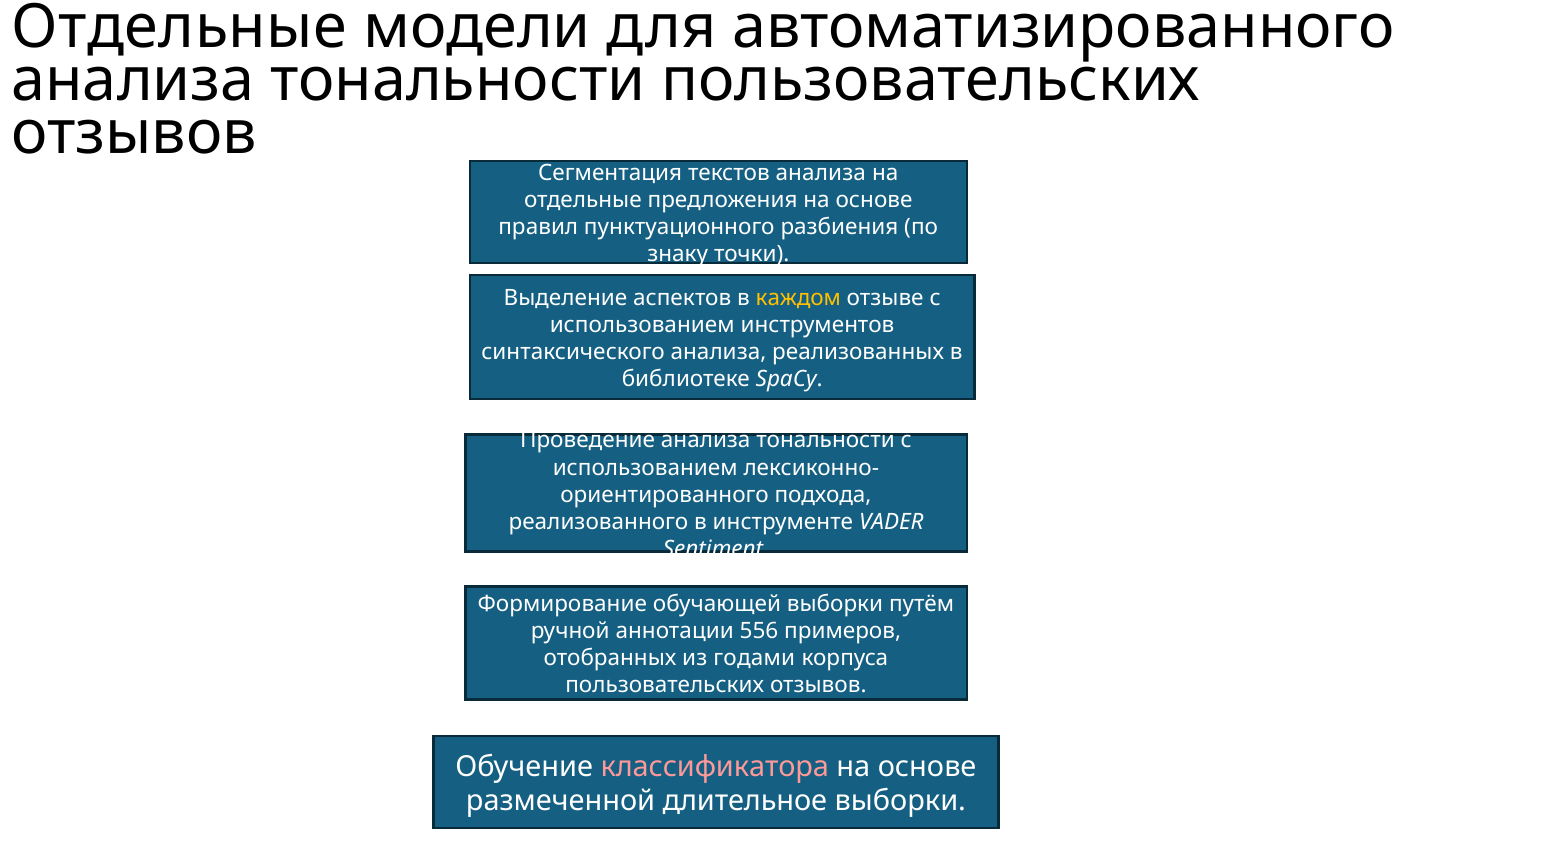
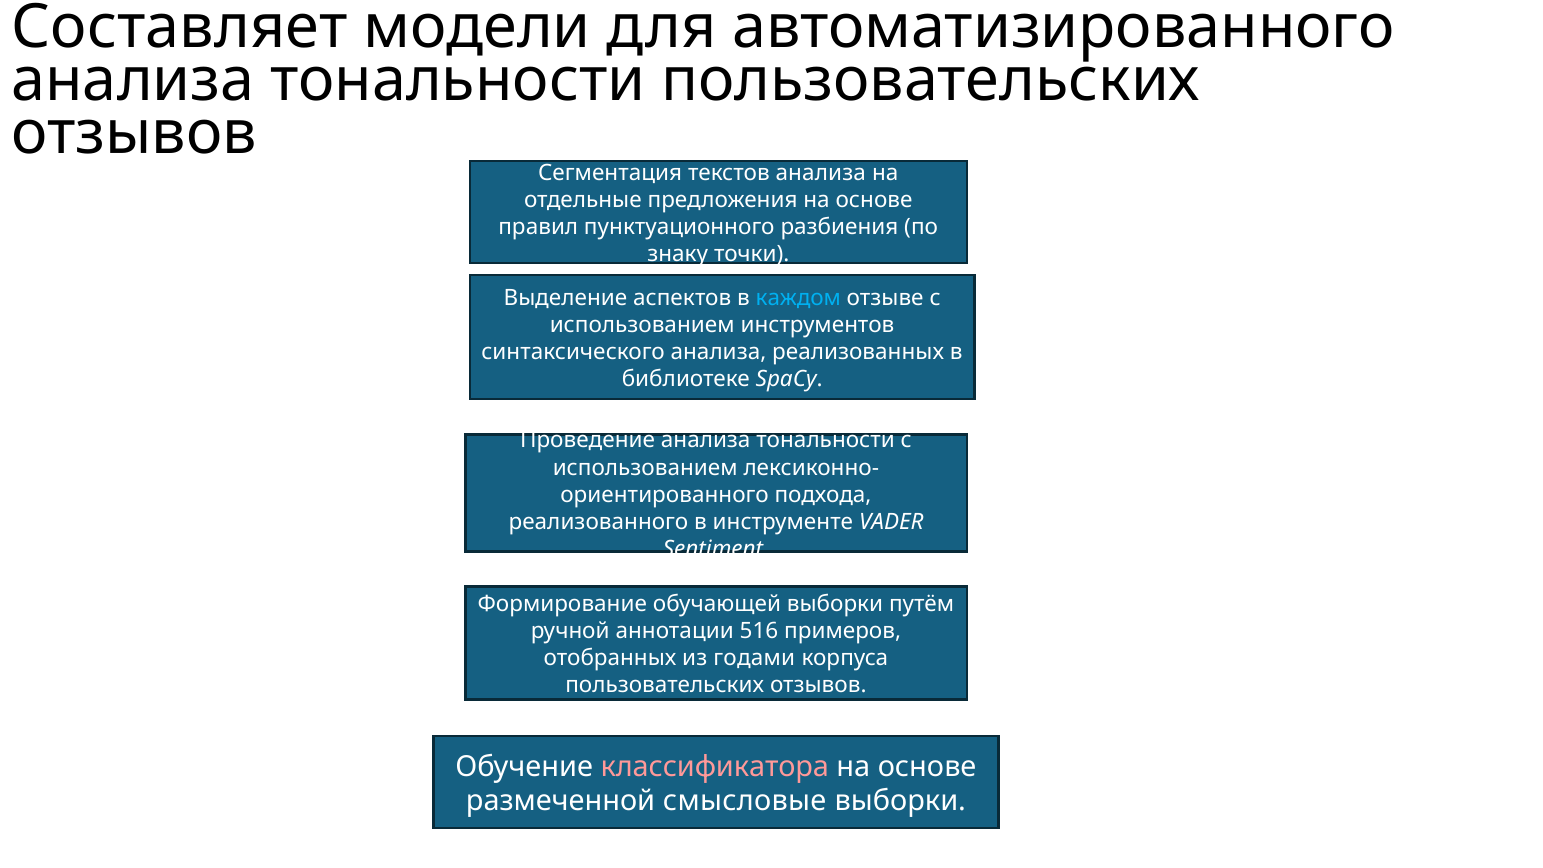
Отдельные at (179, 28): Отдельные -> Составляет
каждом colour: yellow -> light blue
556: 556 -> 516
длительное: длительное -> смысловые
